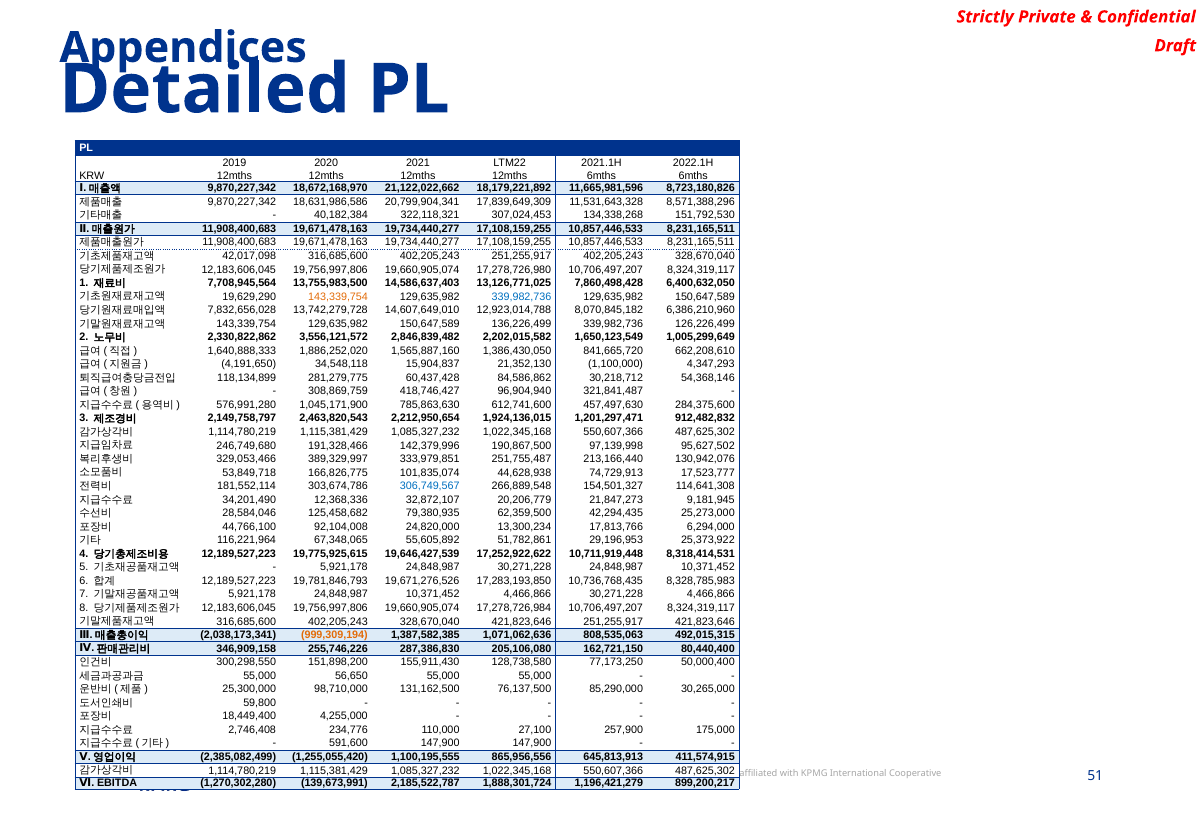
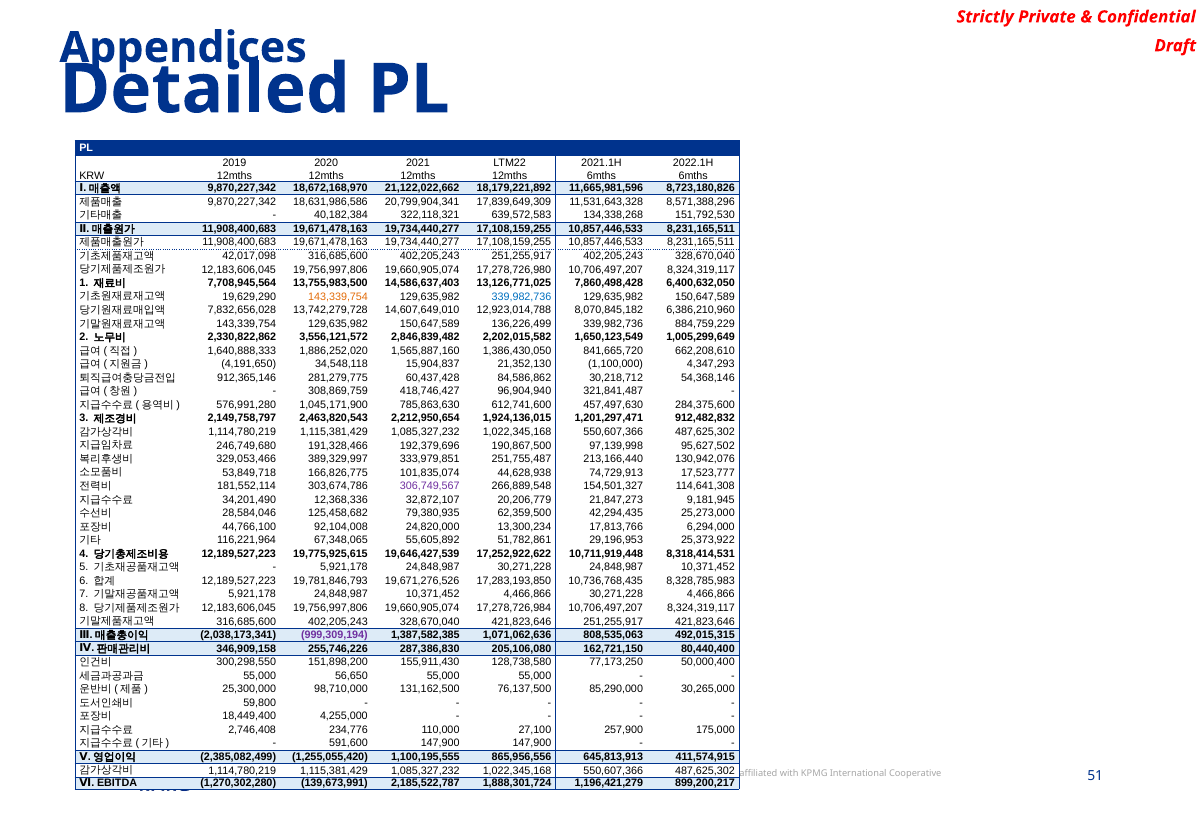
307,024,453: 307,024,453 -> 639,572,583
126,226,499: 126,226,499 -> 884,759,229
118,134,899: 118,134,899 -> 912,365,146
142,379,996: 142,379,996 -> 192,379,696
306,749,567 colour: blue -> purple
999,309,194 colour: orange -> purple
